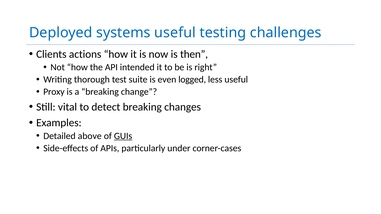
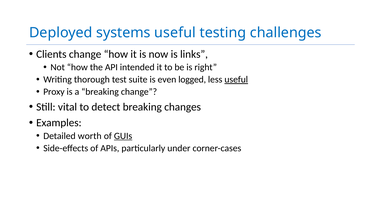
Clients actions: actions -> change
then: then -> links
useful at (236, 80) underline: none -> present
above: above -> worth
